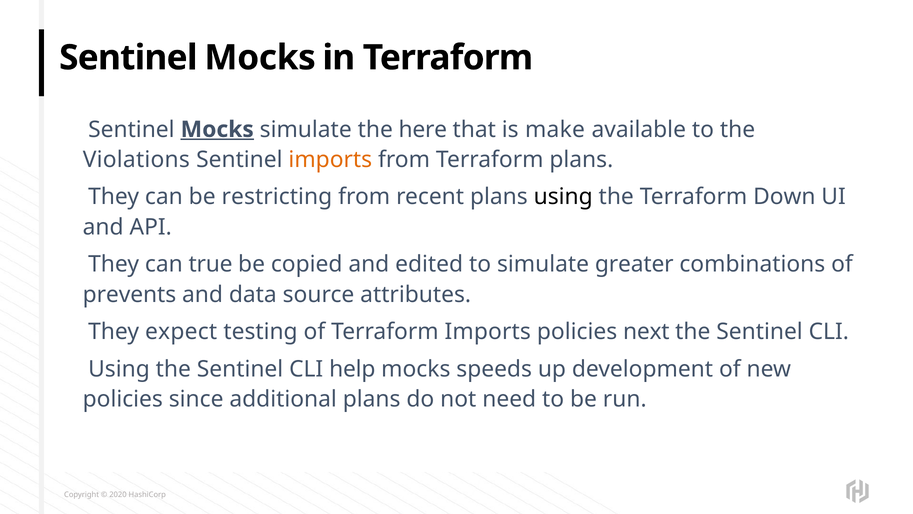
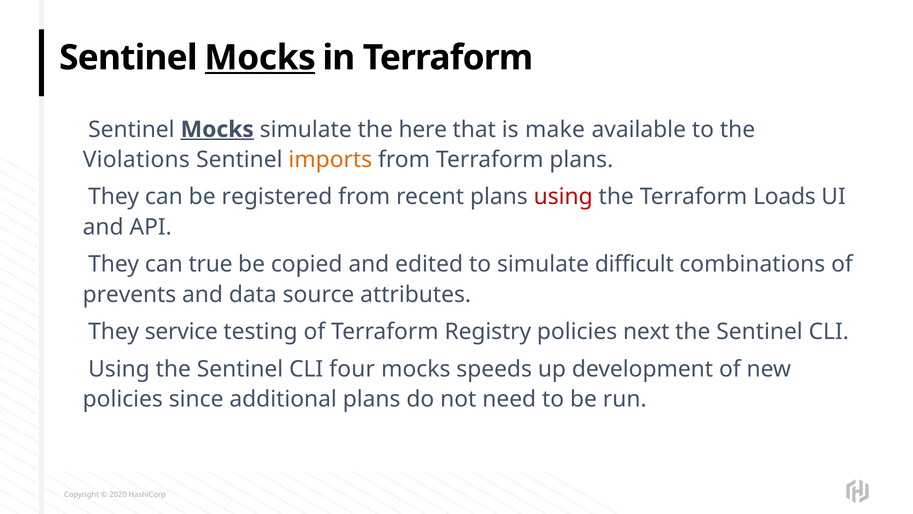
Mocks at (260, 58) underline: none -> present
restricting: restricting -> registered
using at (563, 197) colour: black -> red
Down: Down -> Loads
greater: greater -> difficult
expect: expect -> service
Terraform Imports: Imports -> Registry
help: help -> four
